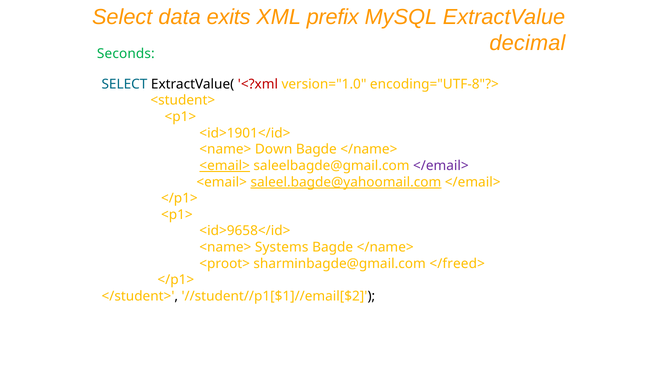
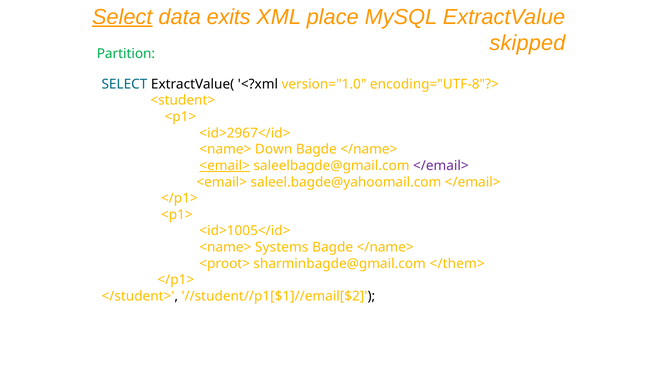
Select at (122, 17) underline: none -> present
prefix: prefix -> place
decimal: decimal -> skipped
Seconds: Seconds -> Partition
<?xml colour: red -> black
<id>1901</id>: <id>1901</id> -> <id>2967</id>
saleel.bagde@yahoomail.com underline: present -> none
<id>9658</id>: <id>9658</id> -> <id>1005</id>
</freed>: </freed> -> </them>
